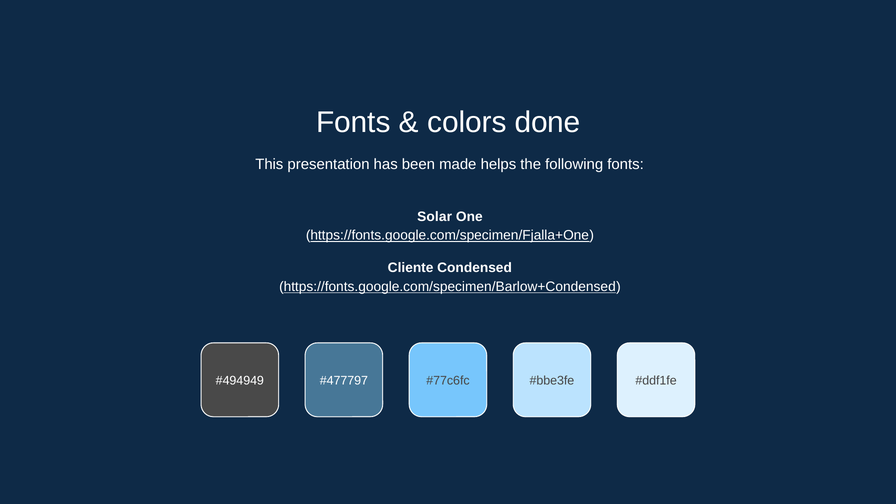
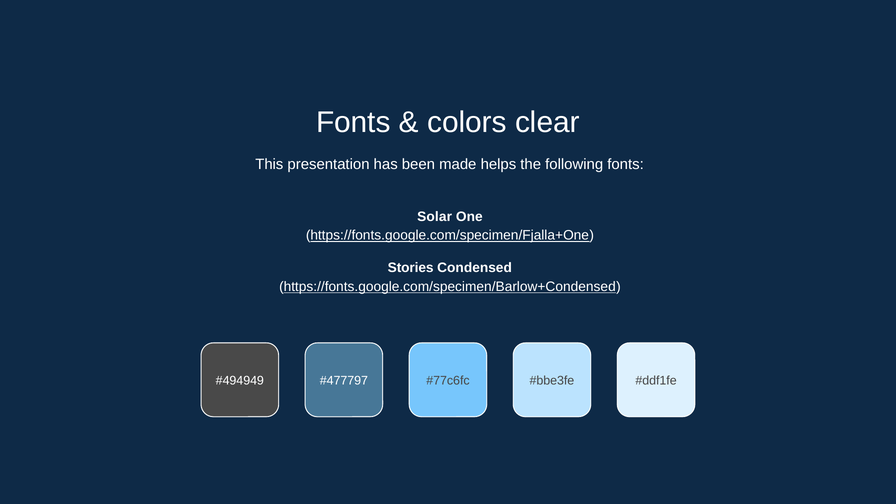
done: done -> clear
Cliente: Cliente -> Stories
